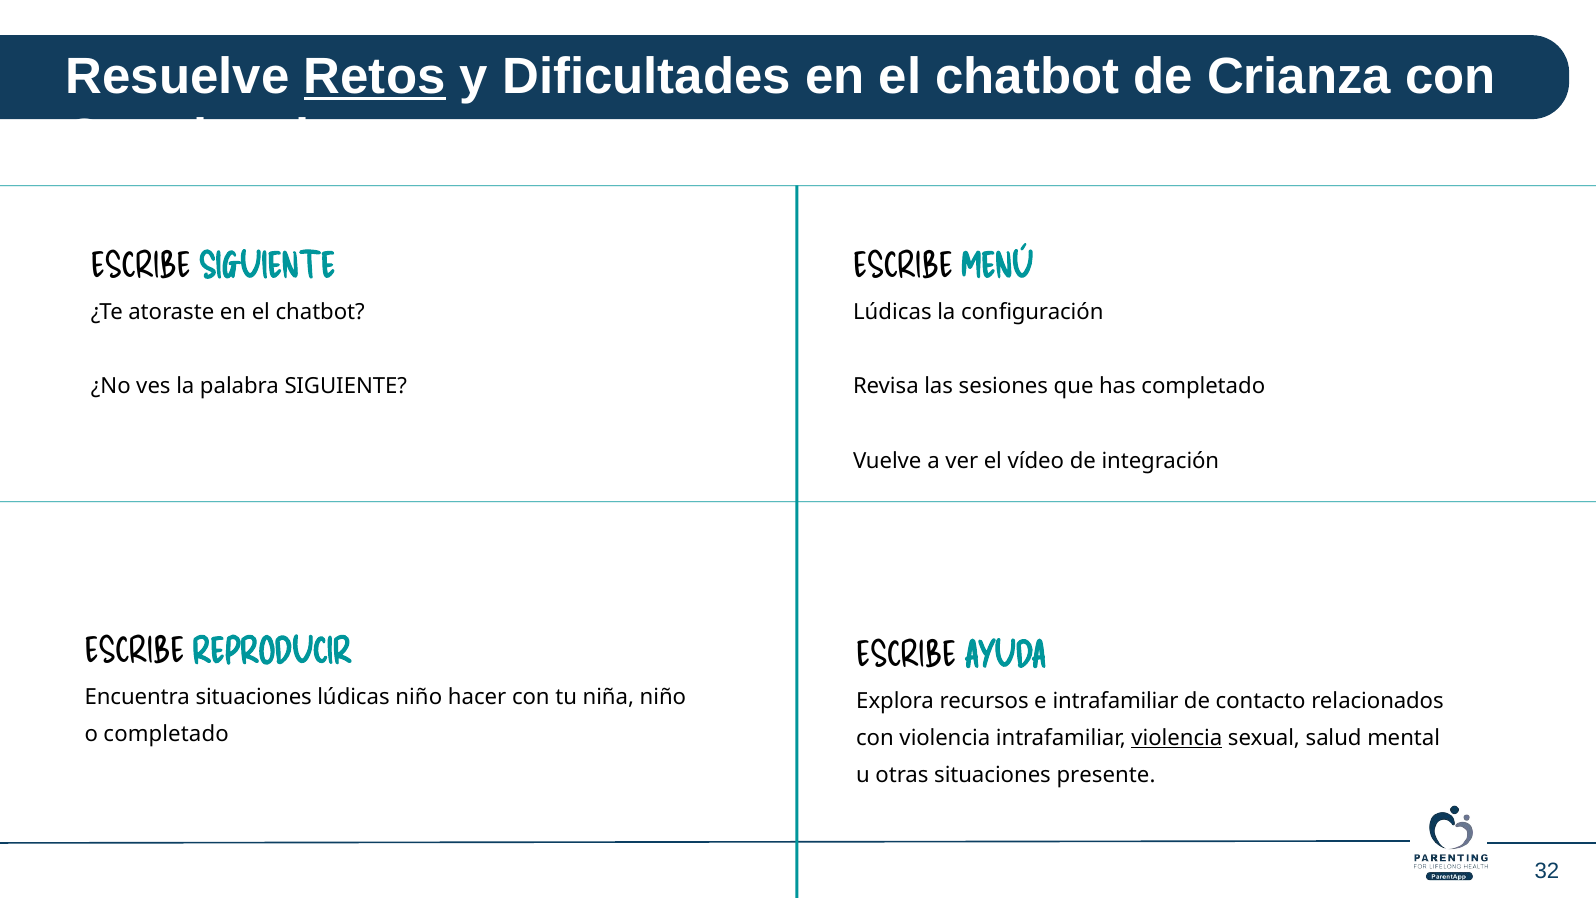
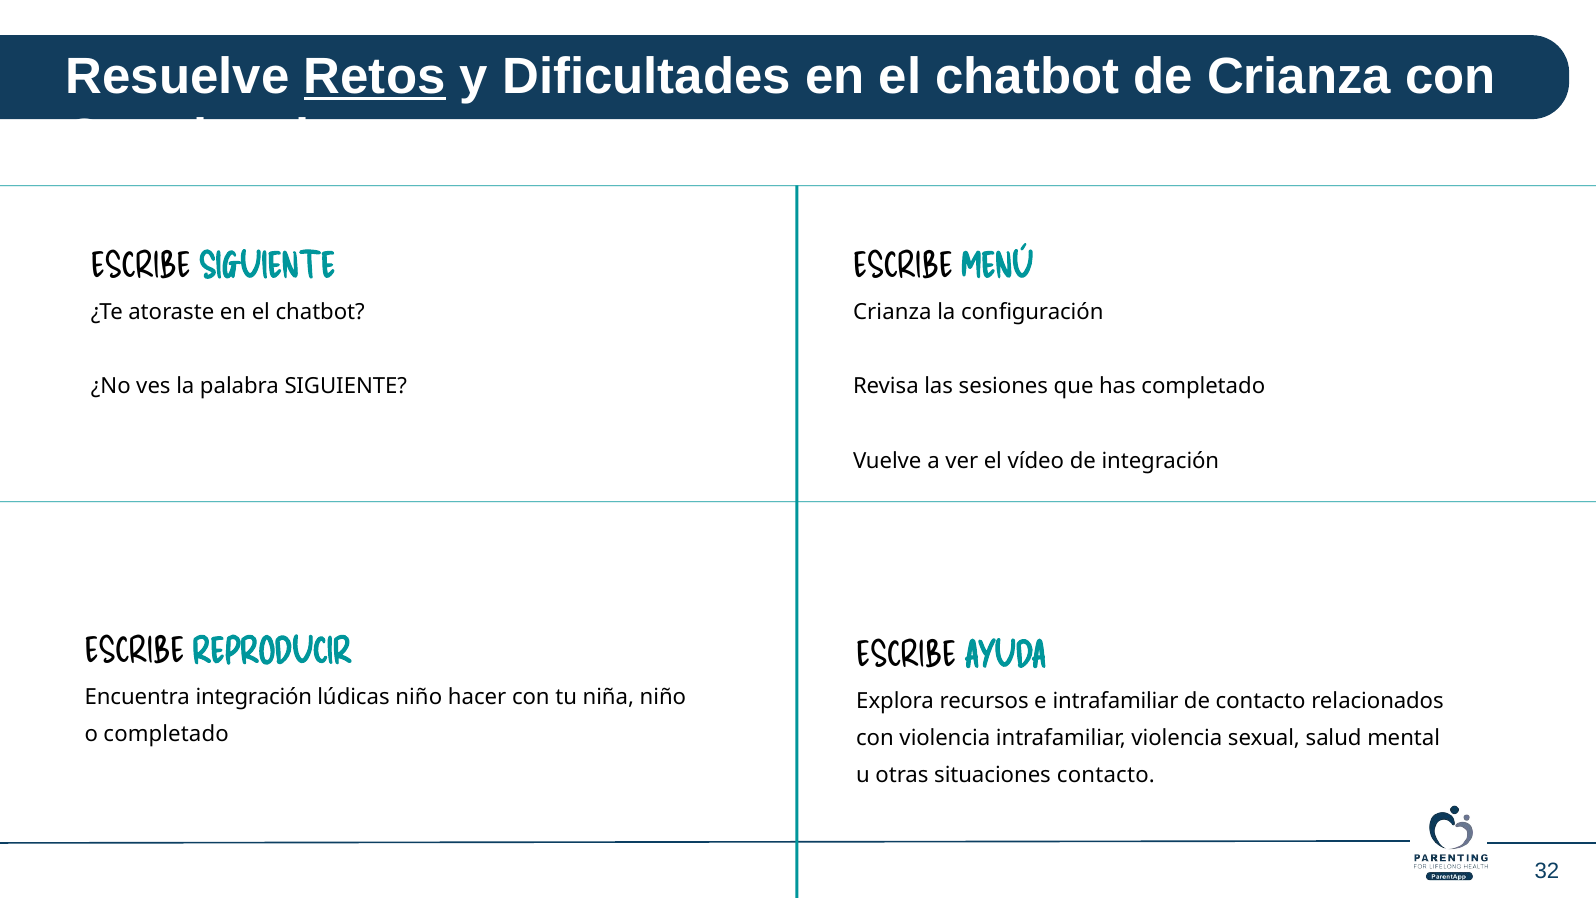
Lúdicas at (892, 312): Lúdicas -> Crianza
Encuentra situaciones: situaciones -> integración
violencia at (1177, 738) underline: present -> none
situaciones presente: presente -> contacto
